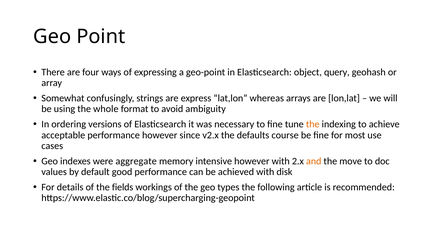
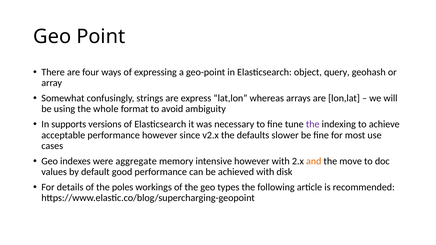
ordering: ordering -> supports
the at (313, 124) colour: orange -> purple
course: course -> slower
fields: fields -> poles
